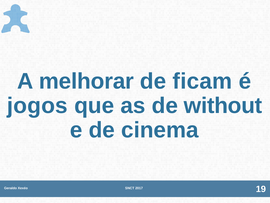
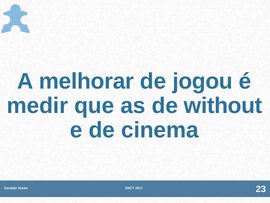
ficam: ficam -> jogou
jogos: jogos -> medir
19: 19 -> 23
